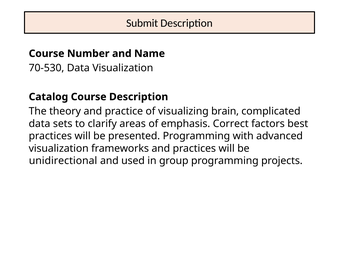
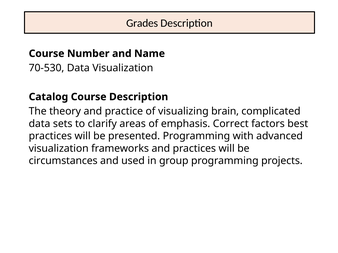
Submit: Submit -> Grades
unidirectional: unidirectional -> circumstances
